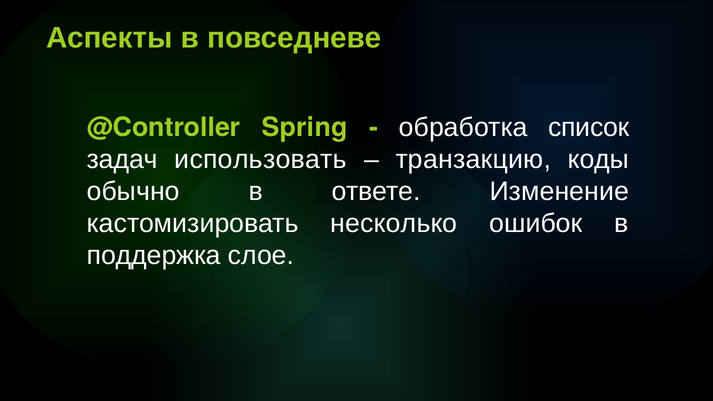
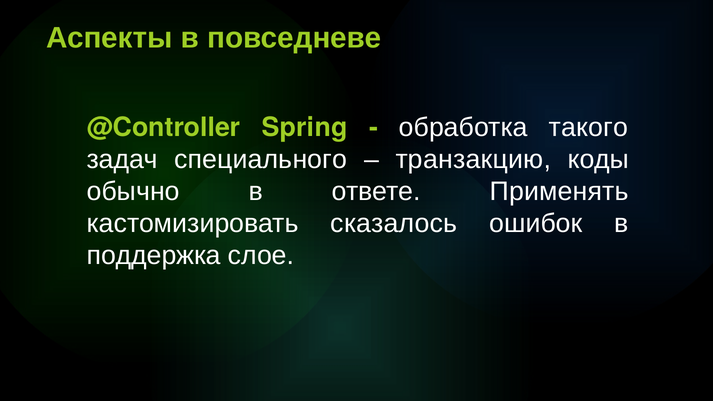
список: список -> такого
использовать: использовать -> специального
Изменение: Изменение -> Применять
несколько: несколько -> сказалось
